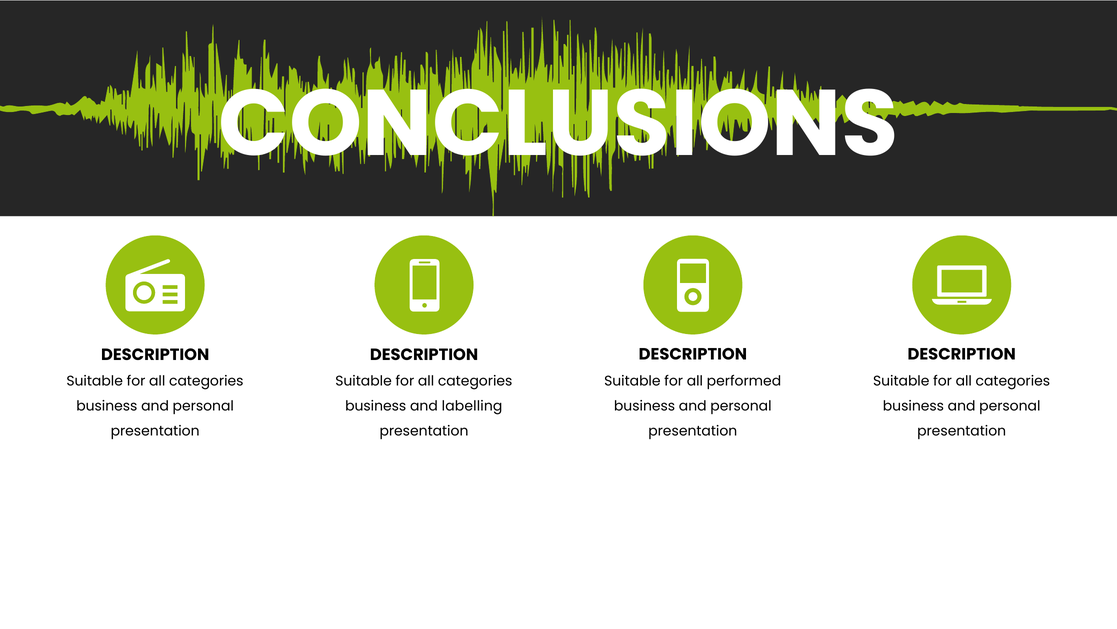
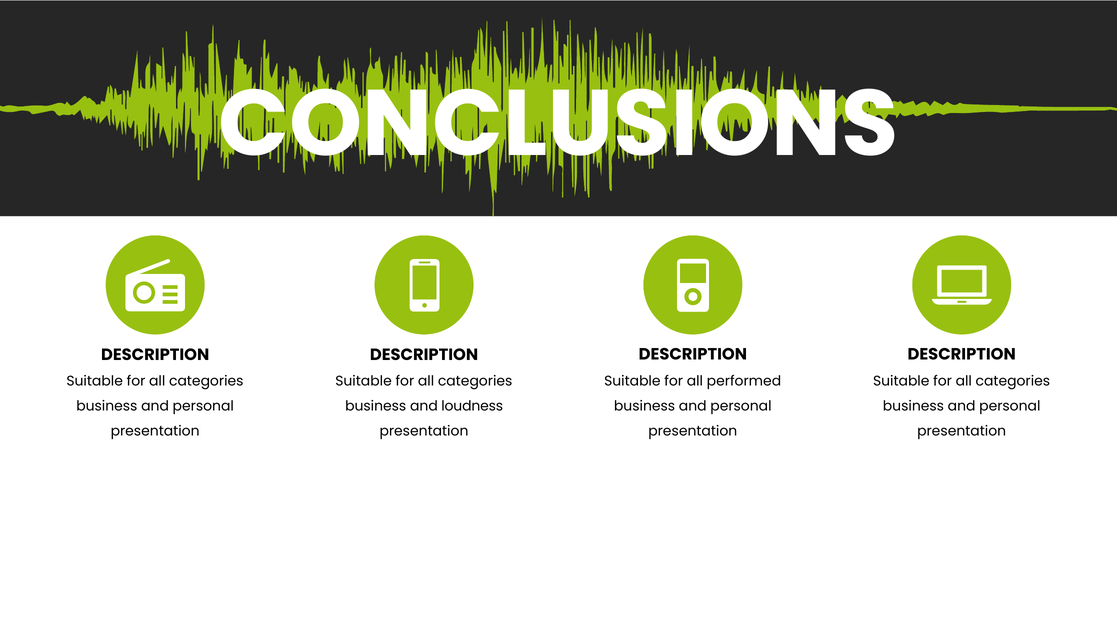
labelling: labelling -> loudness
